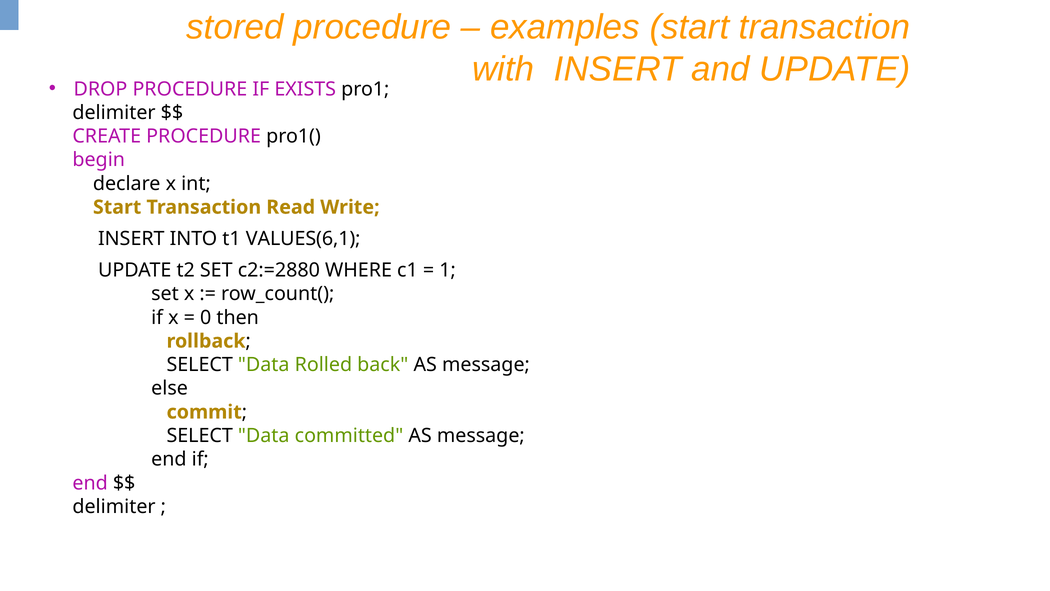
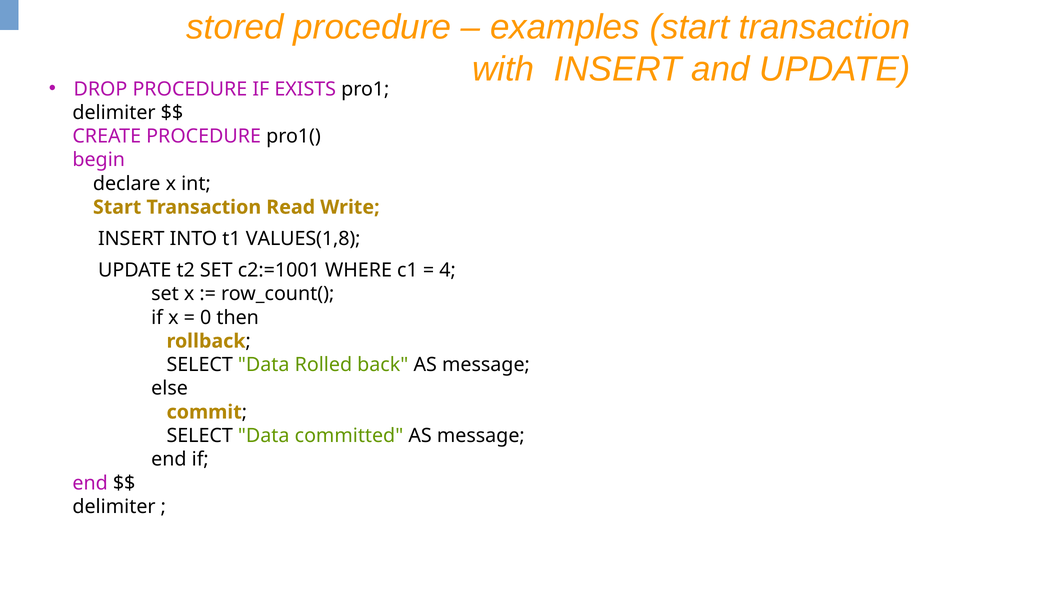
VALUES(6,1: VALUES(6,1 -> VALUES(1,8
c2:=2880: c2:=2880 -> c2:=1001
1: 1 -> 4
